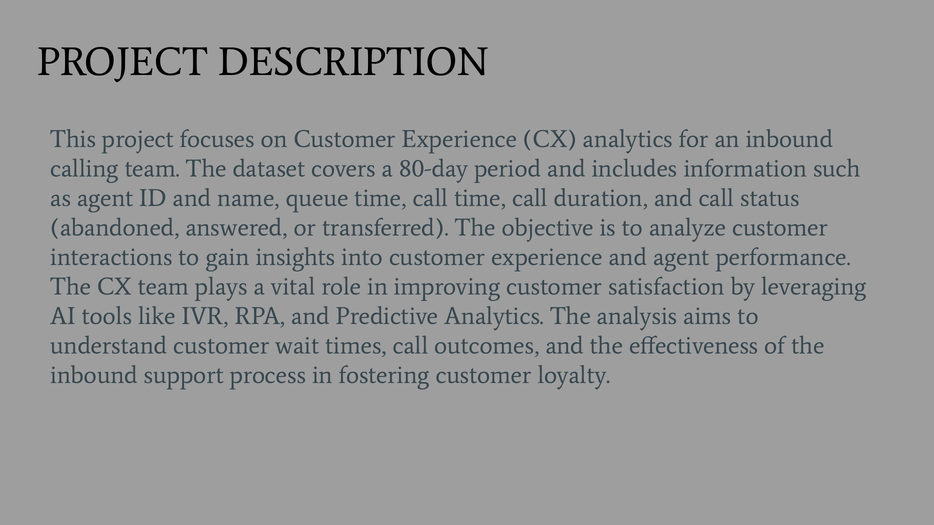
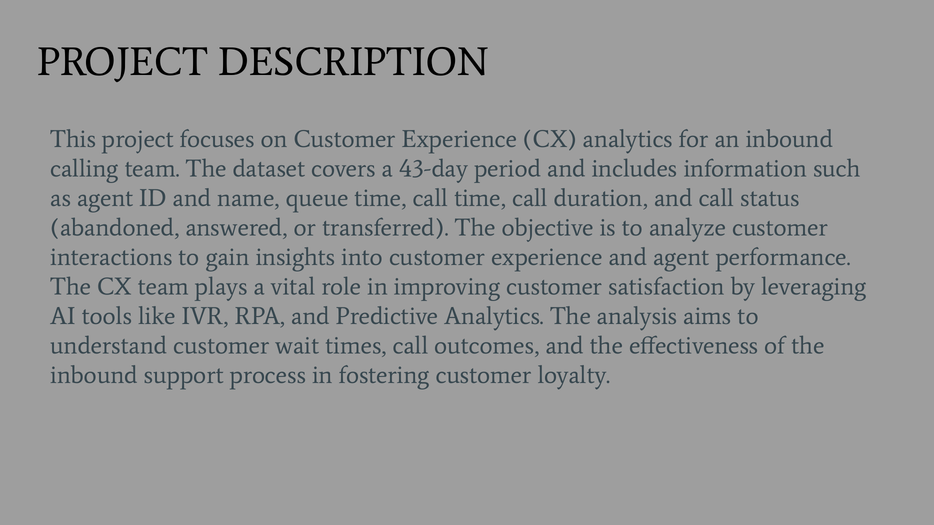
80-day: 80-day -> 43-day
